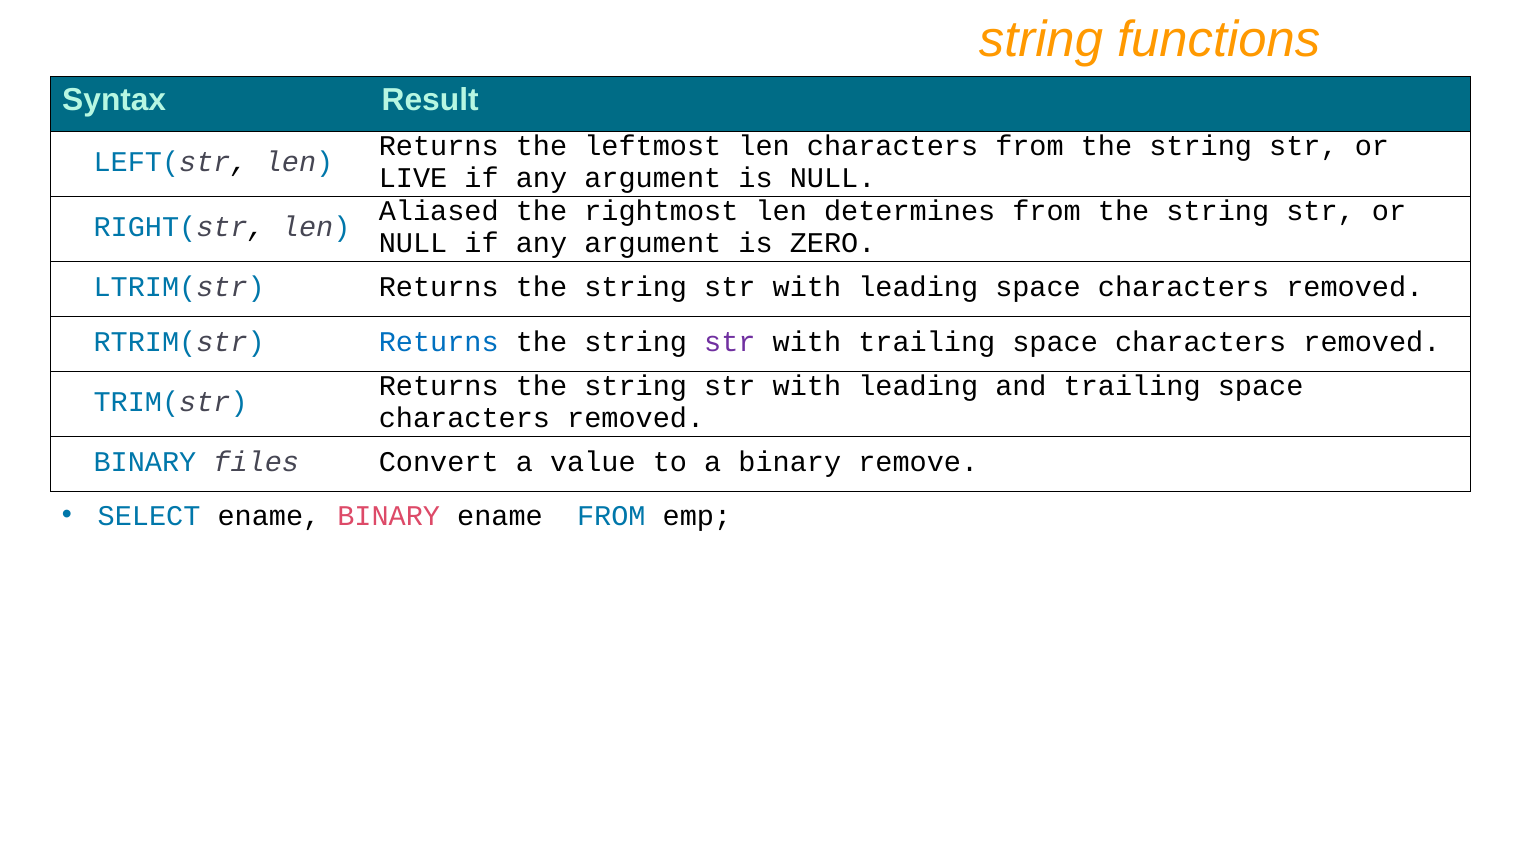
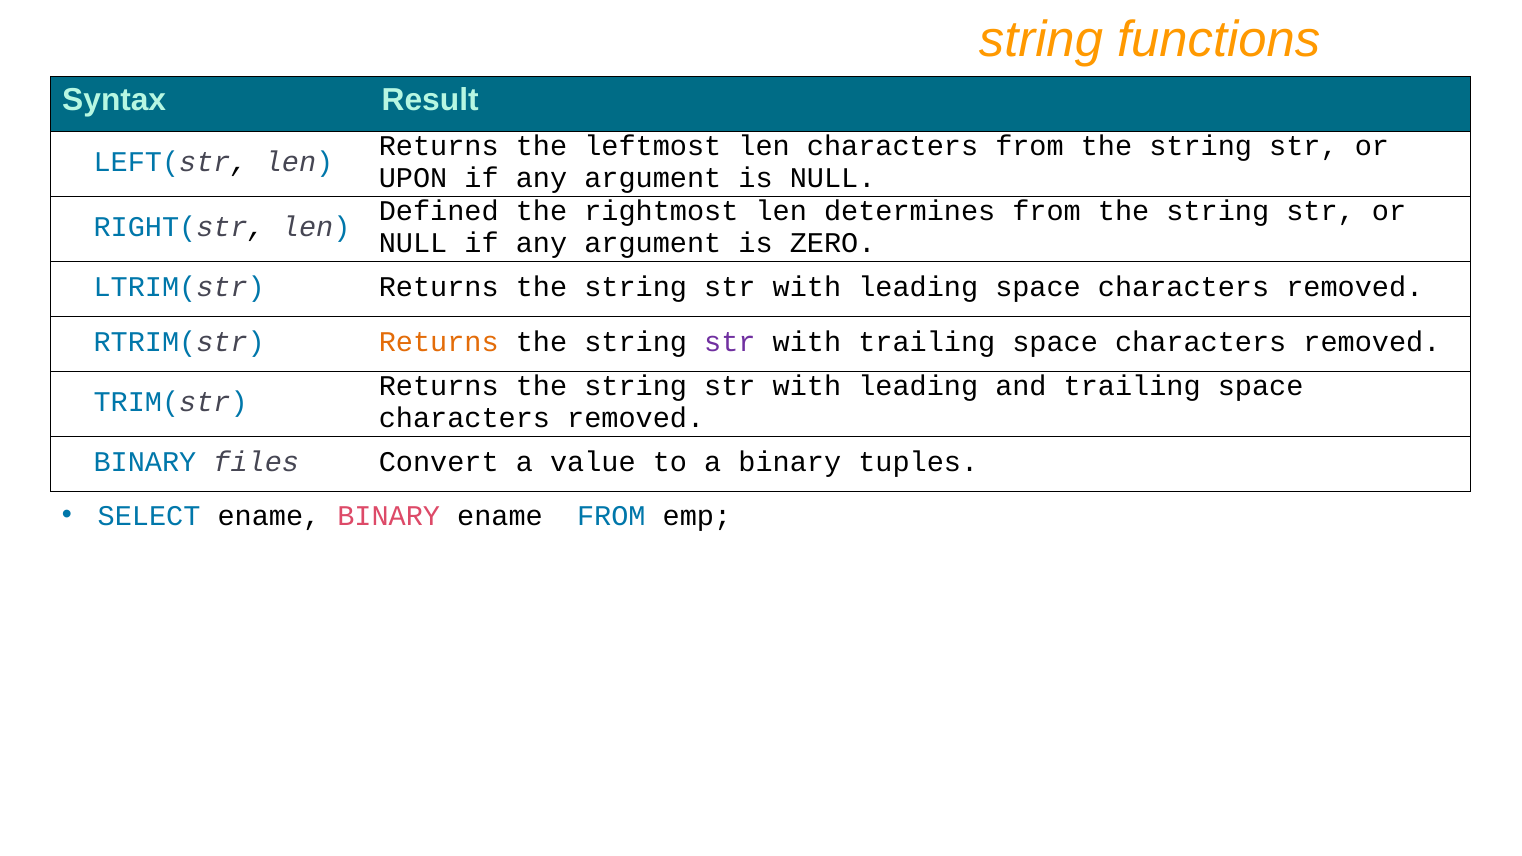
LIVE: LIVE -> UPON
Aliased: Aliased -> Defined
Returns at (439, 342) colour: blue -> orange
remove: remove -> tuples
